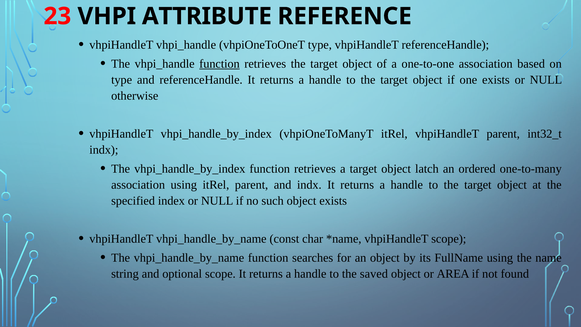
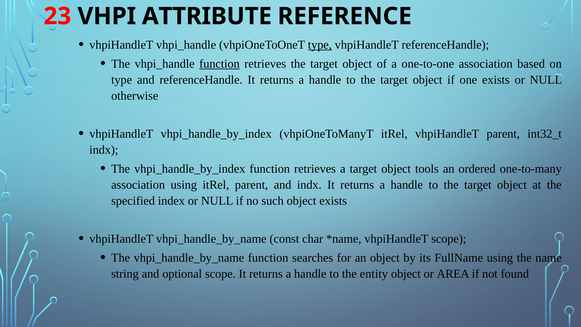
type at (320, 45) underline: none -> present
latch: latch -> tools
saved: saved -> entity
